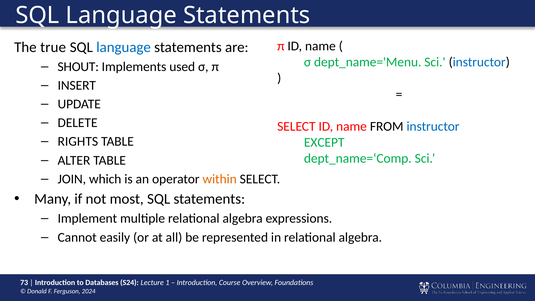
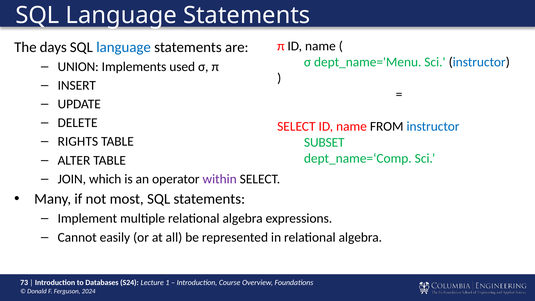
true: true -> days
SHOUT: SHOUT -> UNION
EXCEPT: EXCEPT -> SUBSET
within colour: orange -> purple
